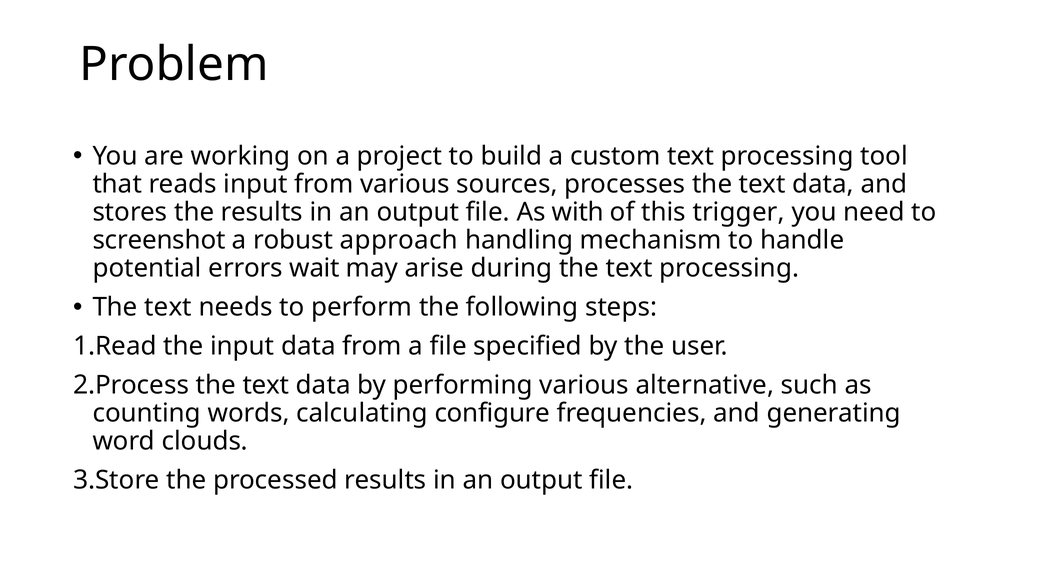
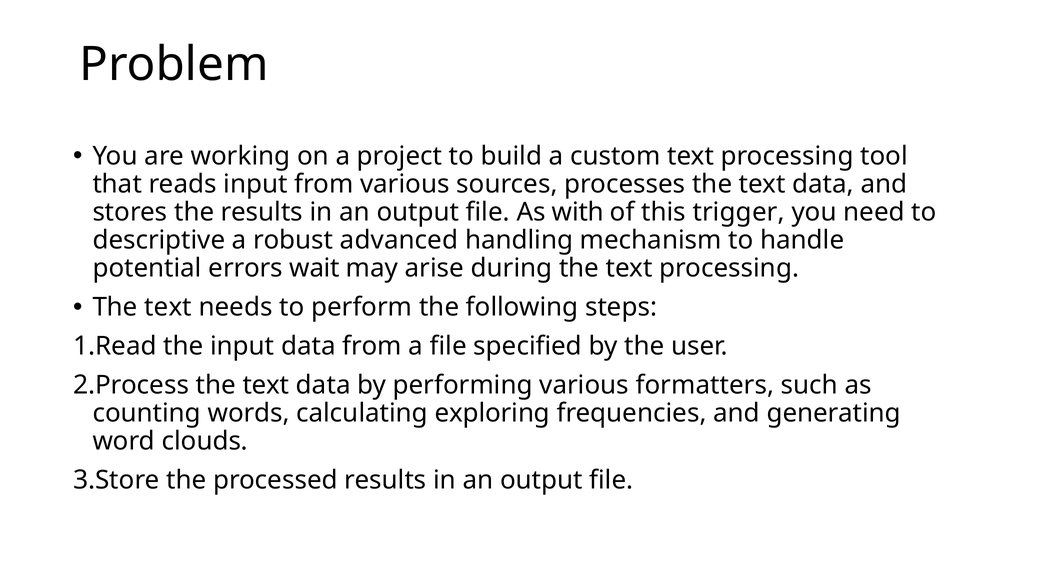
screenshot: screenshot -> descriptive
approach: approach -> advanced
alternative: alternative -> formatters
configure: configure -> exploring
